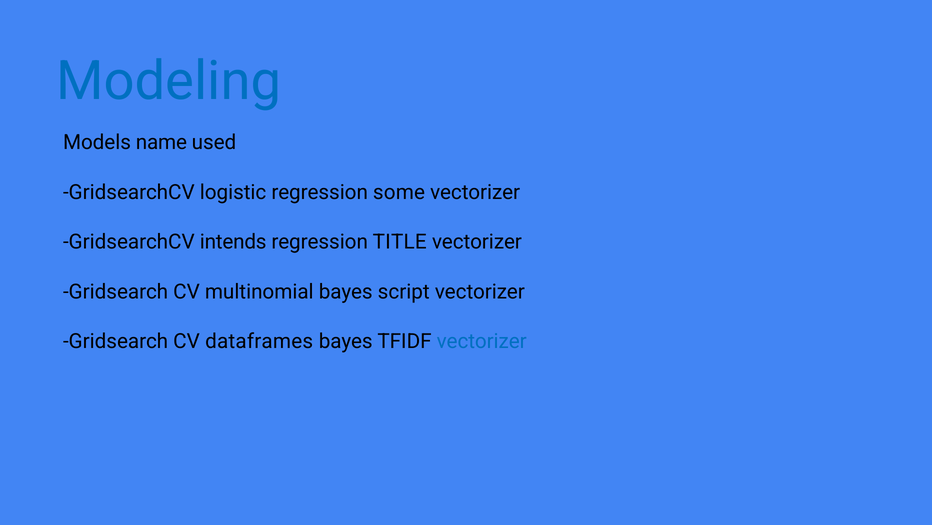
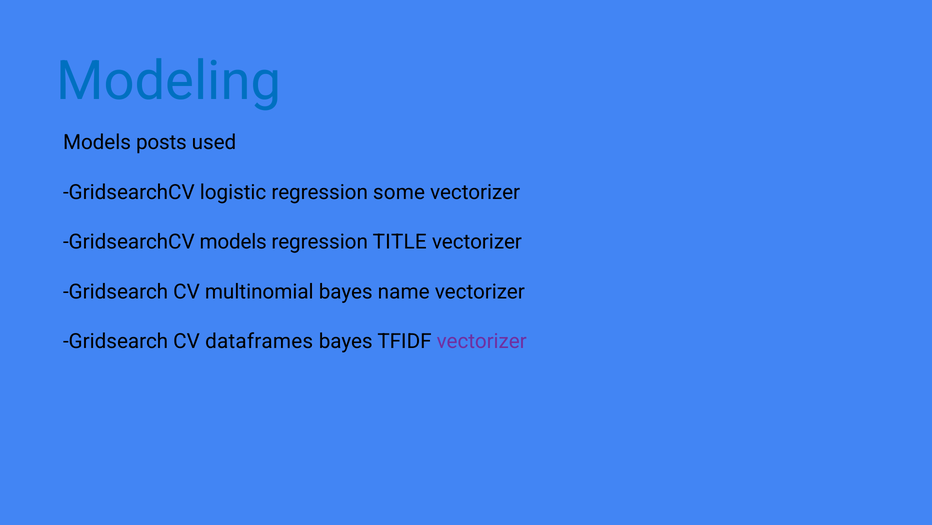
name: name -> posts
GridsearchCV intends: intends -> models
script: script -> name
vectorizer at (482, 341) colour: blue -> purple
